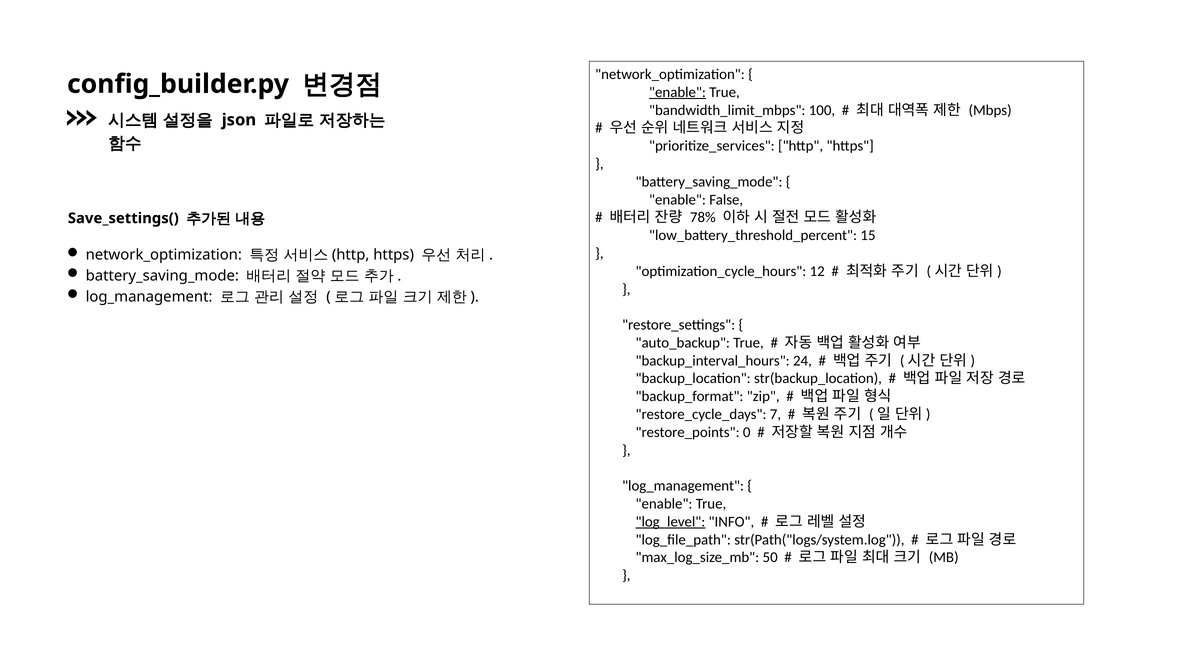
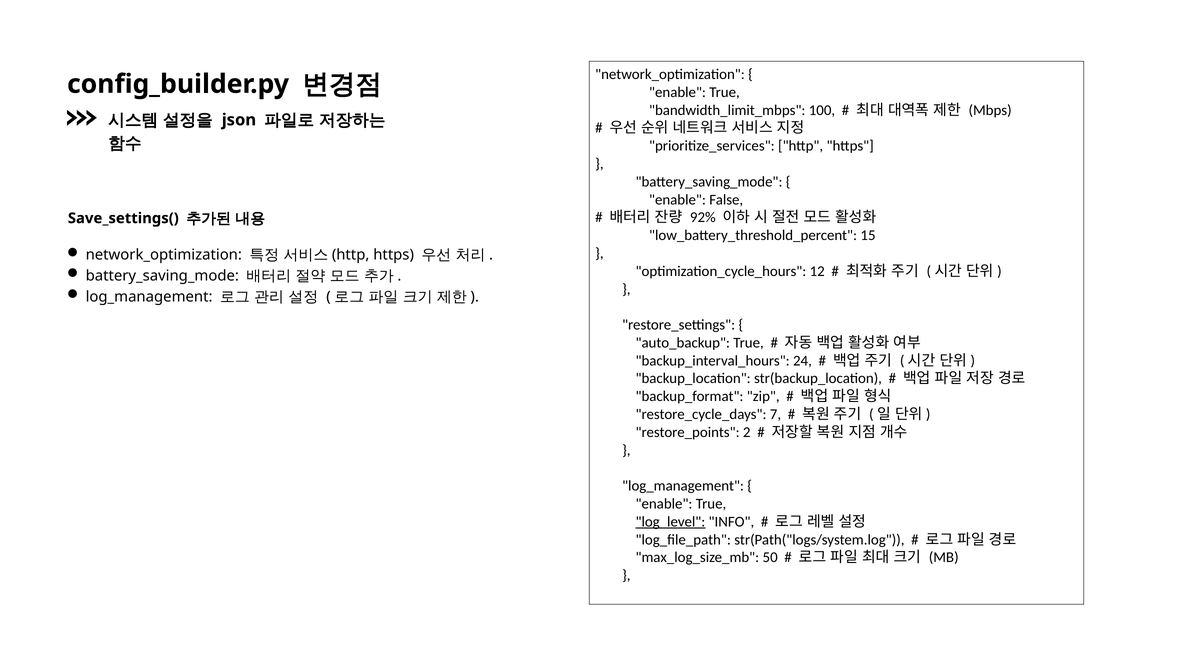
enable at (678, 92) underline: present -> none
78%: 78% -> 92%
0: 0 -> 2
